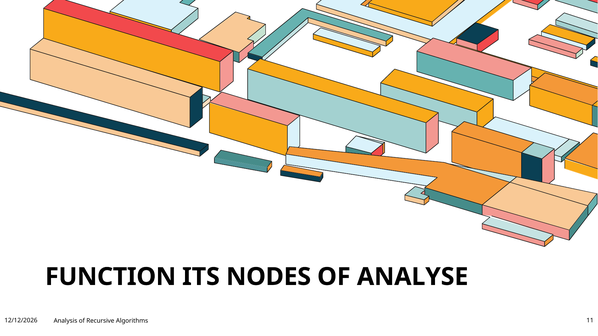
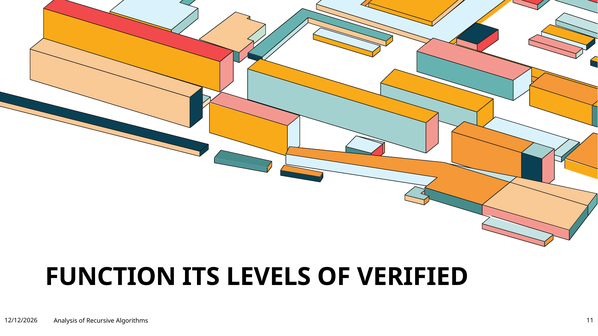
NODES: NODES -> LEVELS
ANALYSE: ANALYSE -> VERIFIED
